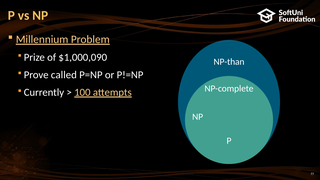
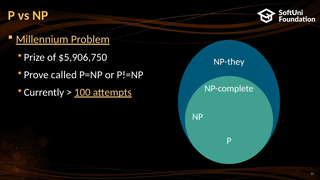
$1,000,090: $1,000,090 -> $5,906,750
NP-than: NP-than -> NP-they
